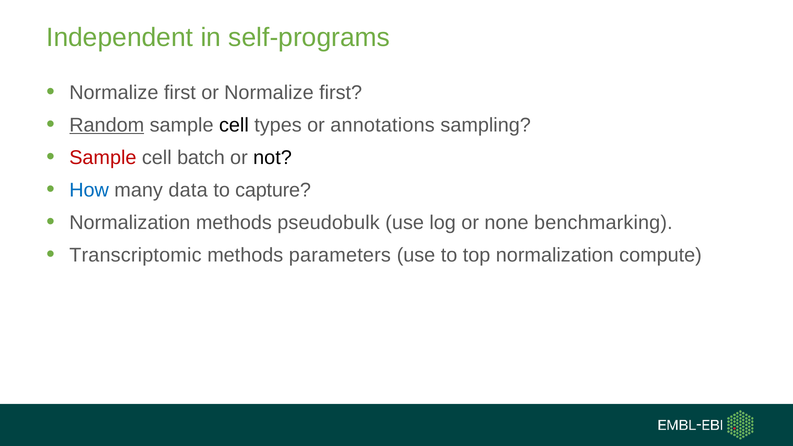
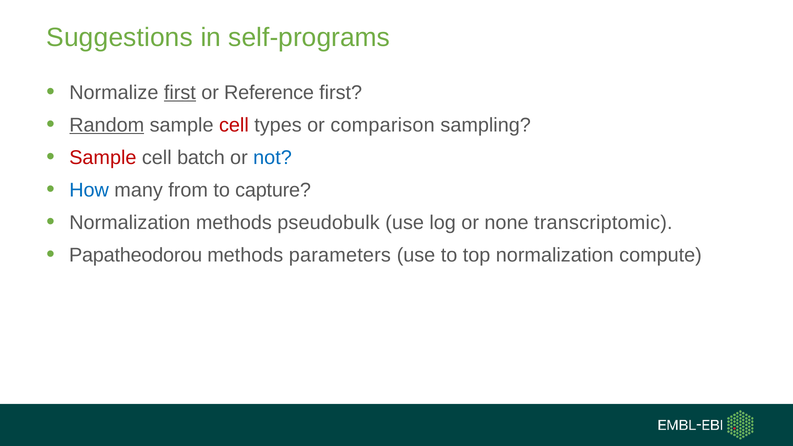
Independent: Independent -> Suggestions
first at (180, 93) underline: none -> present
or Normalize: Normalize -> Reference
cell at (234, 125) colour: black -> red
annotations: annotations -> comparison
not colour: black -> blue
data: data -> from
benchmarking: benchmarking -> transcriptomic
Transcriptomic: Transcriptomic -> Papatheodorou
